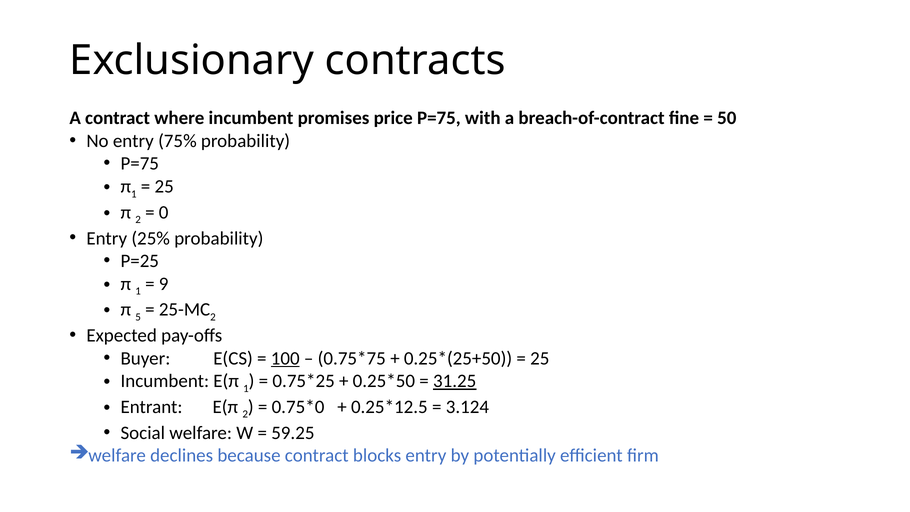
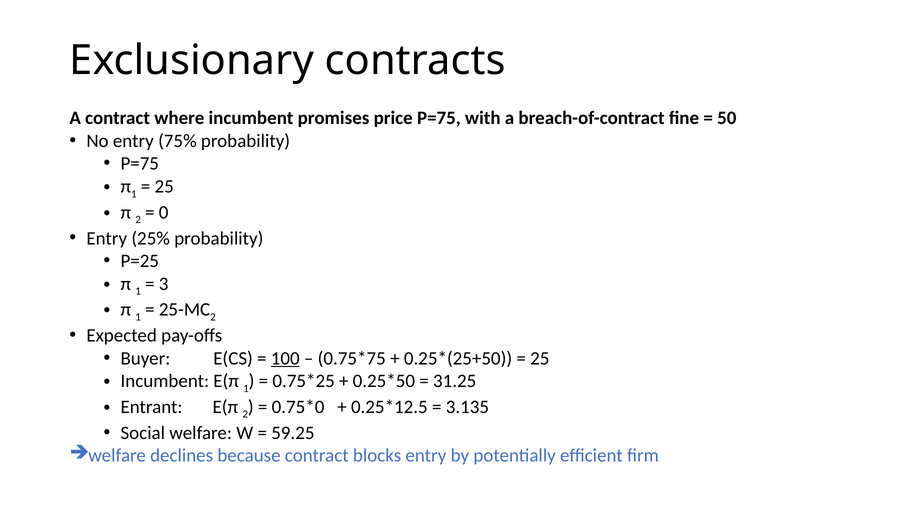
9: 9 -> 3
5 at (138, 317): 5 -> 1
31.25 underline: present -> none
3.124: 3.124 -> 3.135
